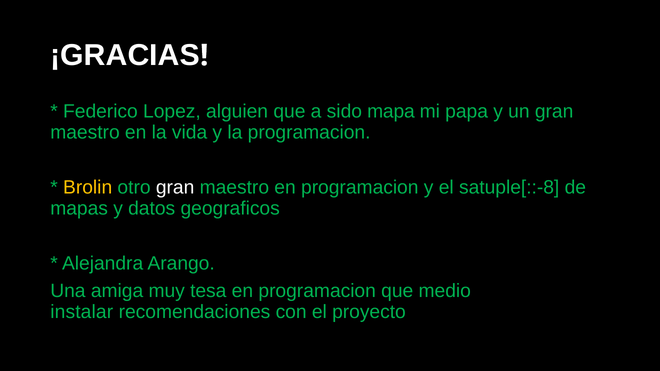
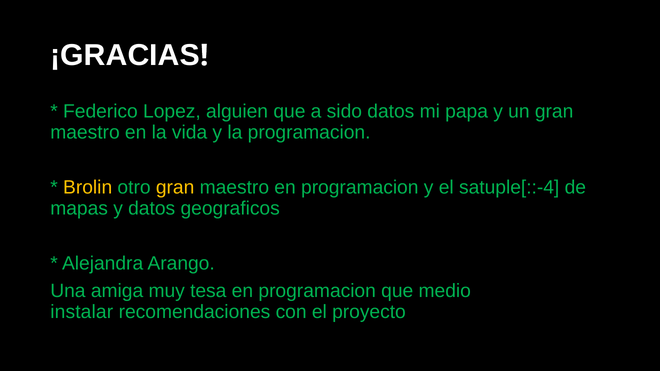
sido mapa: mapa -> datos
gran at (175, 188) colour: white -> yellow
satuple[::-8: satuple[::-8 -> satuple[::-4
